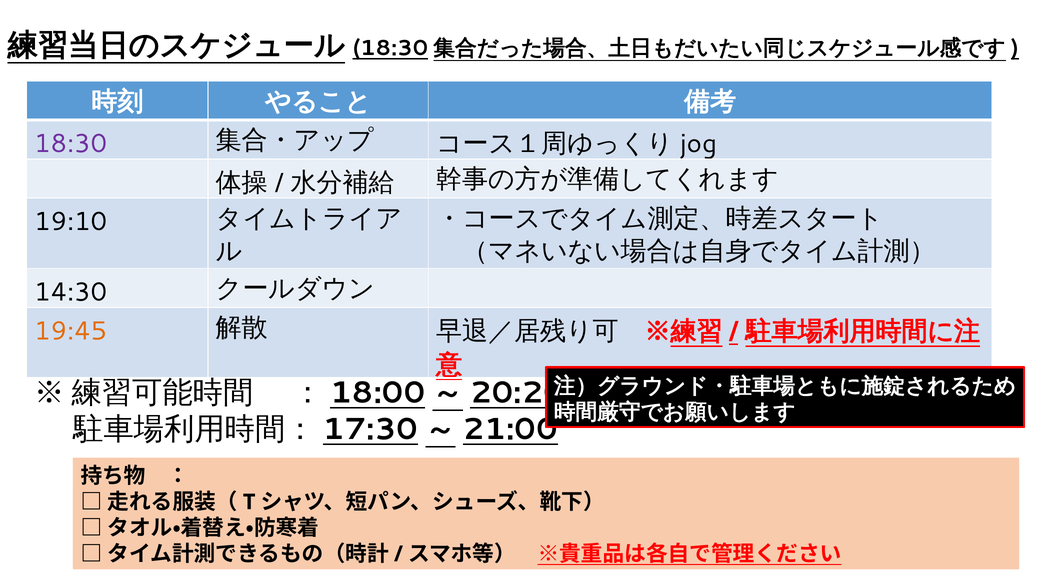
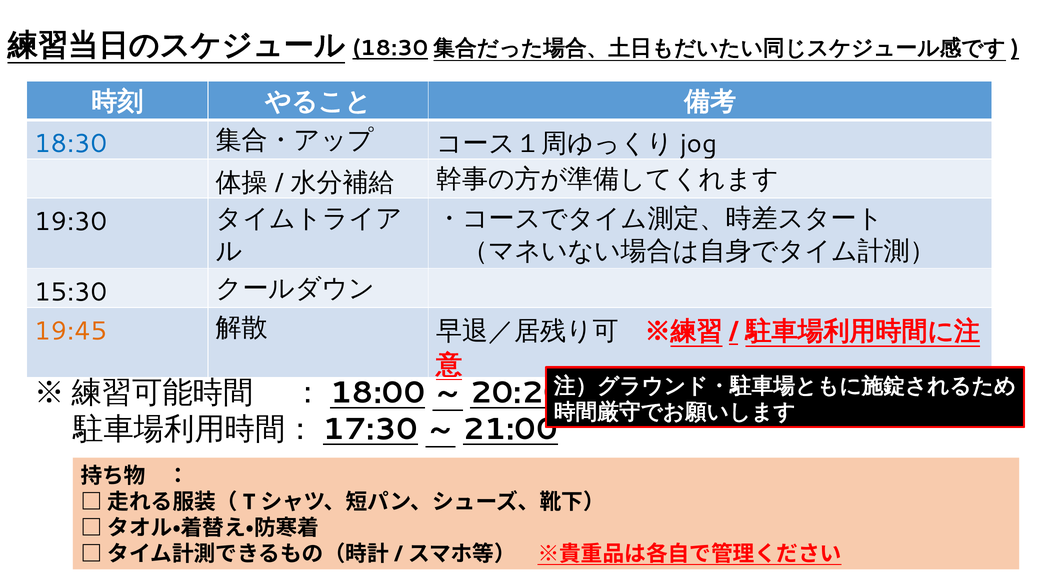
18:30 colour: purple -> blue
19:10: 19:10 -> 19:30
14:30: 14:30 -> 15:30
